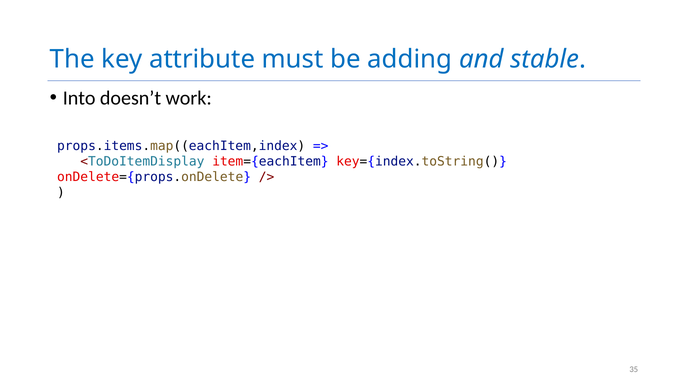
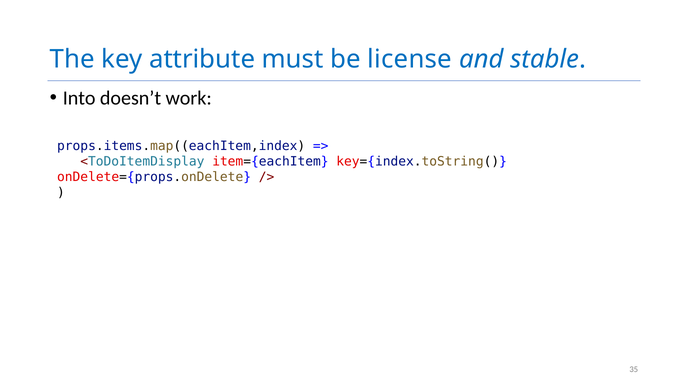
adding: adding -> license
